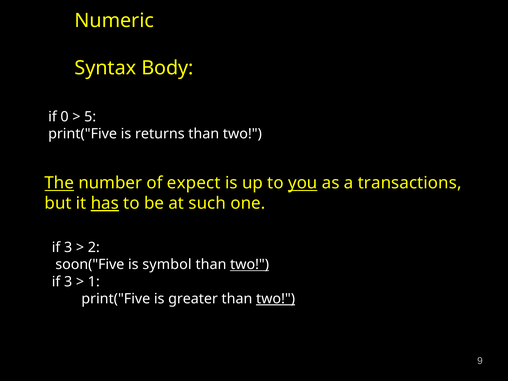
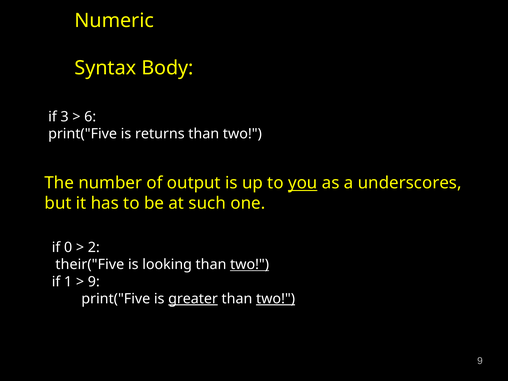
0: 0 -> 3
5: 5 -> 6
The underline: present -> none
expect: expect -> output
transactions: transactions -> underscores
has underline: present -> none
3 at (68, 247): 3 -> 0
soon("Five: soon("Five -> their("Five
symbol: symbol -> looking
3 at (68, 282): 3 -> 1
1 at (94, 282): 1 -> 9
greater underline: none -> present
